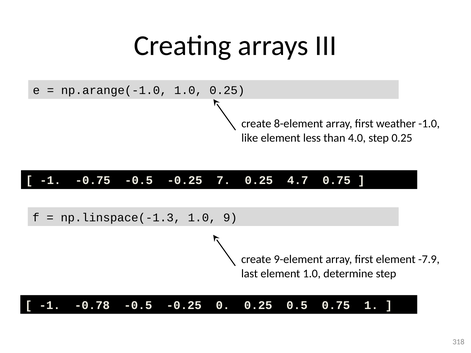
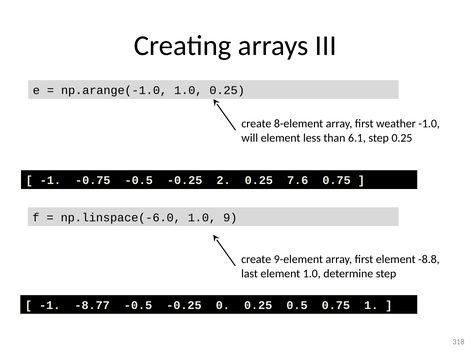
like: like -> will
4.0: 4.0 -> 6.1
7: 7 -> 2
4.7: 4.7 -> 7.6
np.linspace(-1.3: np.linspace(-1.3 -> np.linspace(-6.0
-7.9: -7.9 -> -8.8
-0.78: -0.78 -> -8.77
